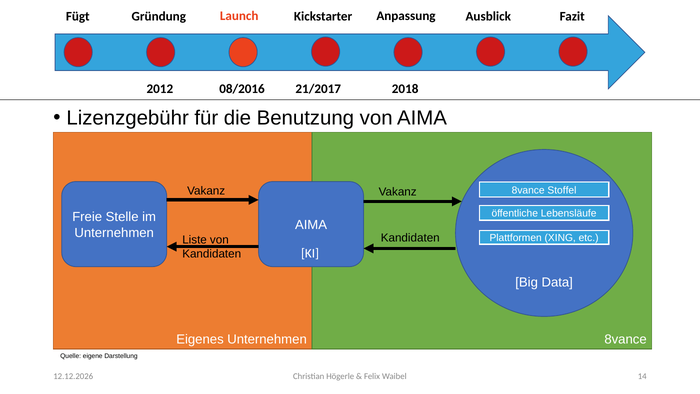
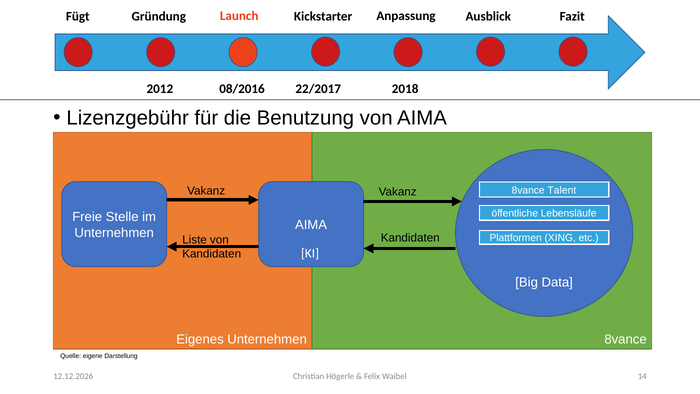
21/2017: 21/2017 -> 22/2017
Stoffel: Stoffel -> Talent
